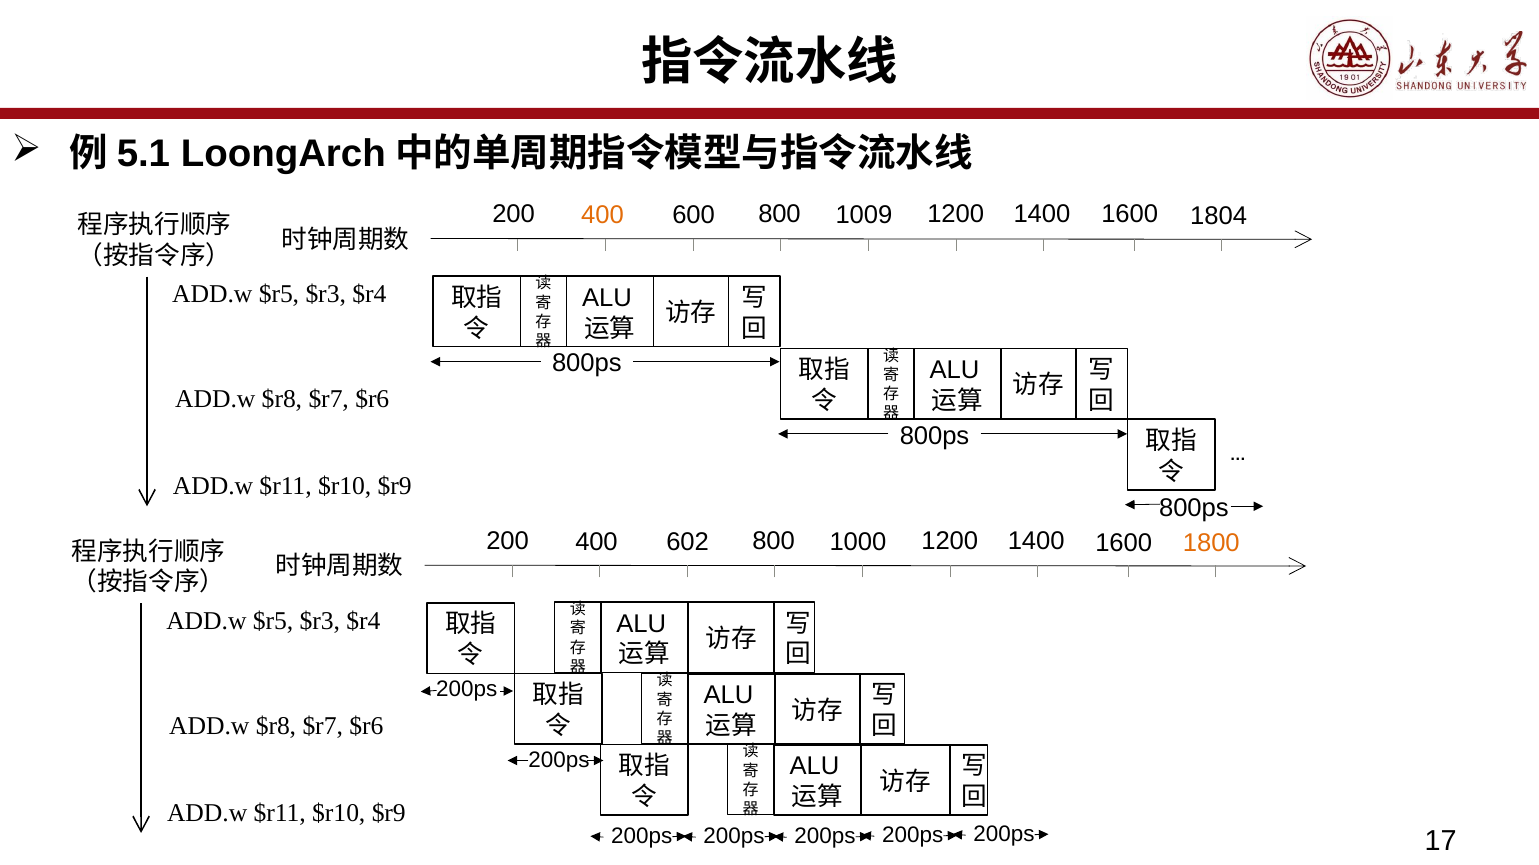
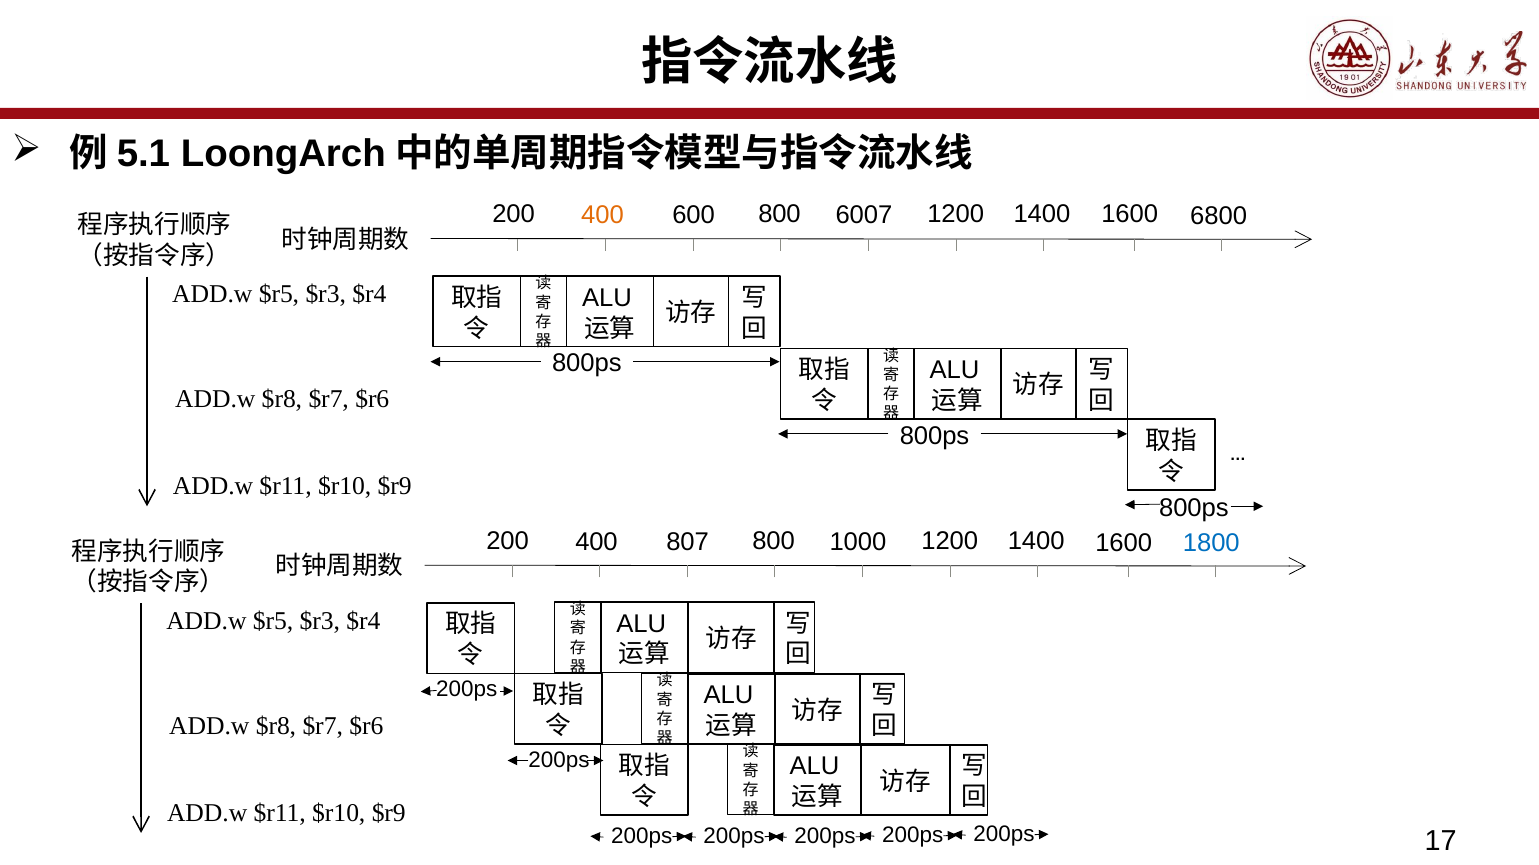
1009: 1009 -> 6007
1804: 1804 -> 6800
602: 602 -> 807
1800 colour: orange -> blue
